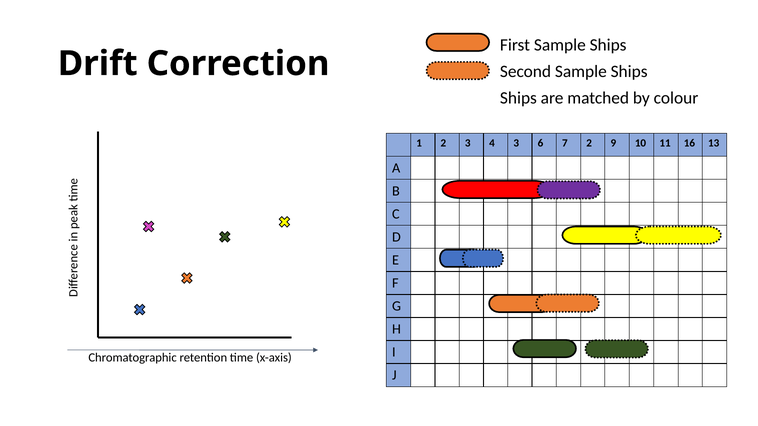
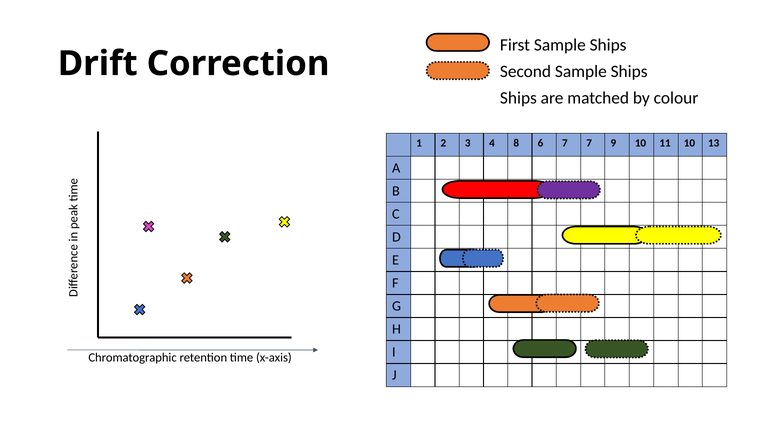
4 3: 3 -> 8
7 2: 2 -> 7
11 16: 16 -> 10
